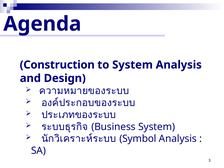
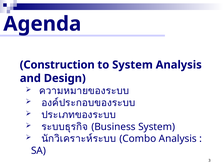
Symbol: Symbol -> Combo
